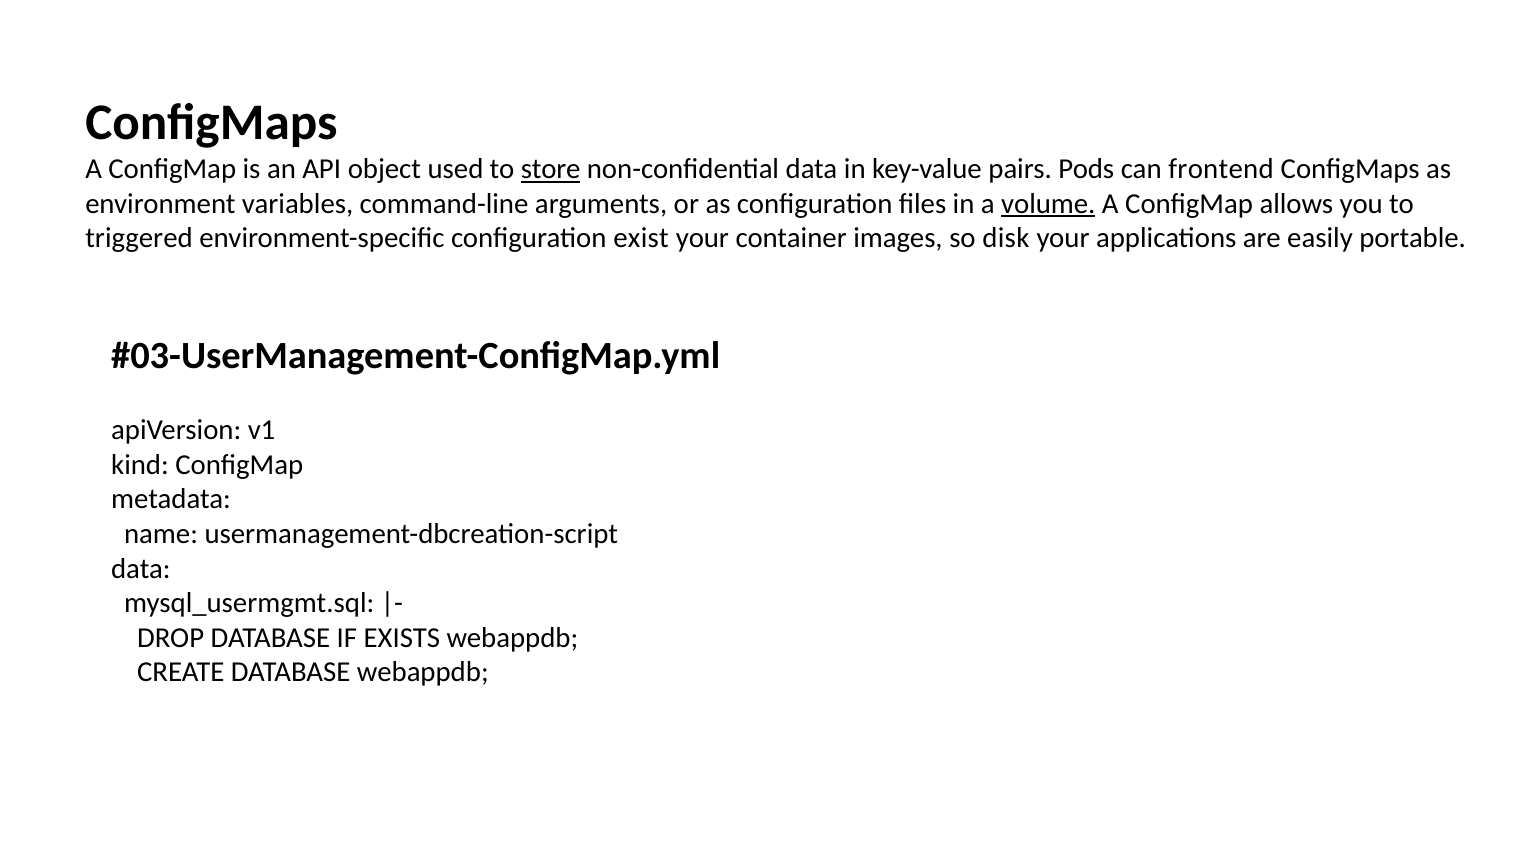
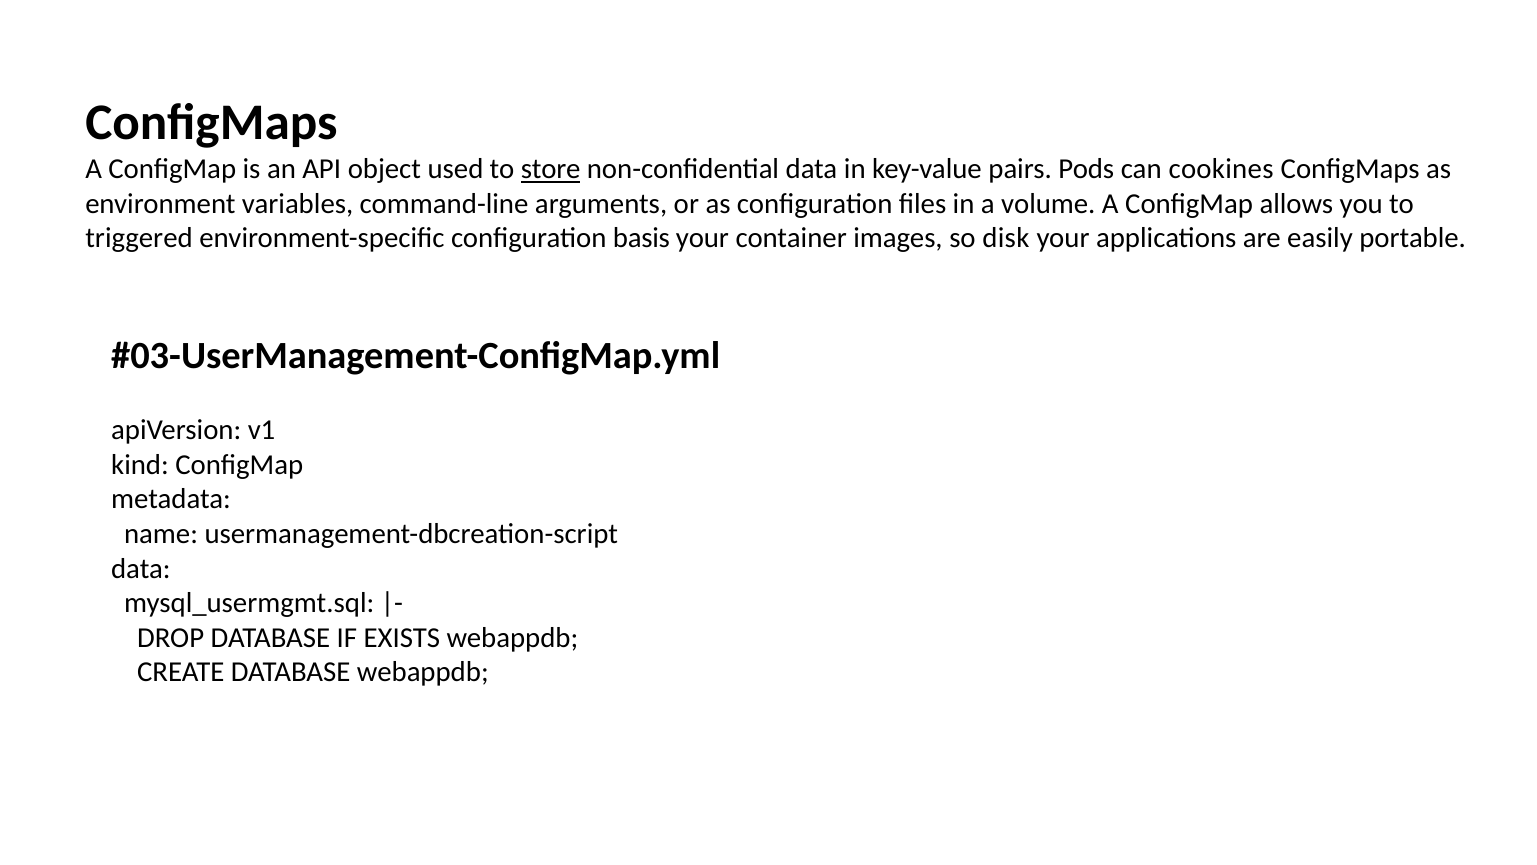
frontend: frontend -> cookines
volume underline: present -> none
exist: exist -> basis
